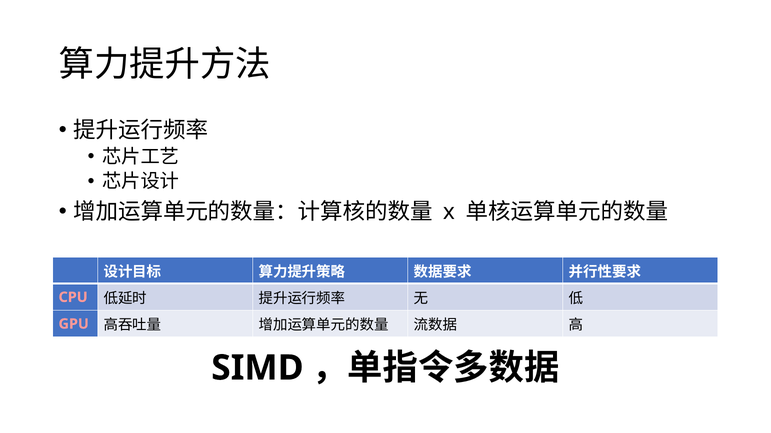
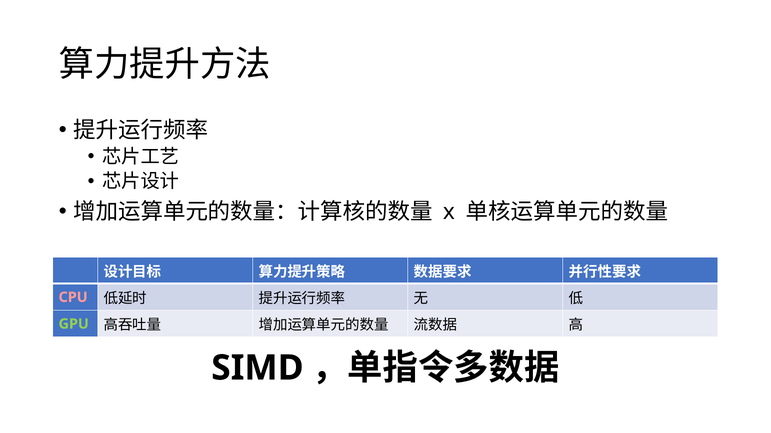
GPU colour: pink -> light green
